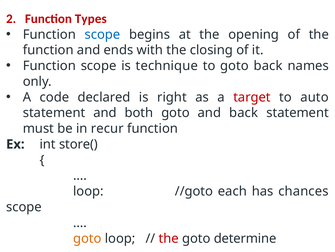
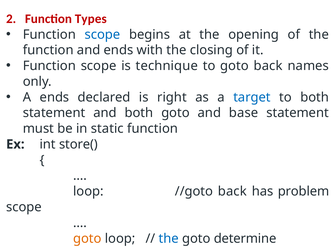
A code: code -> ends
target colour: red -> blue
to auto: auto -> both
and back: back -> base
recur: recur -> static
//goto each: each -> back
chances: chances -> problem
the at (169, 238) colour: red -> blue
